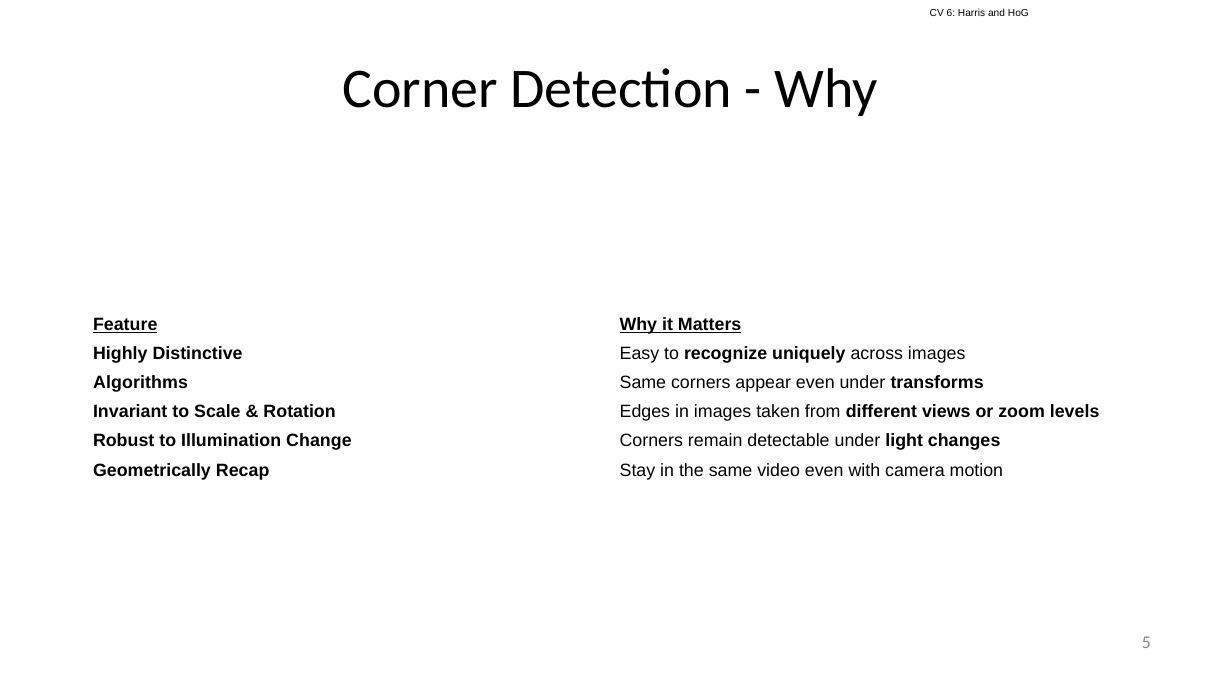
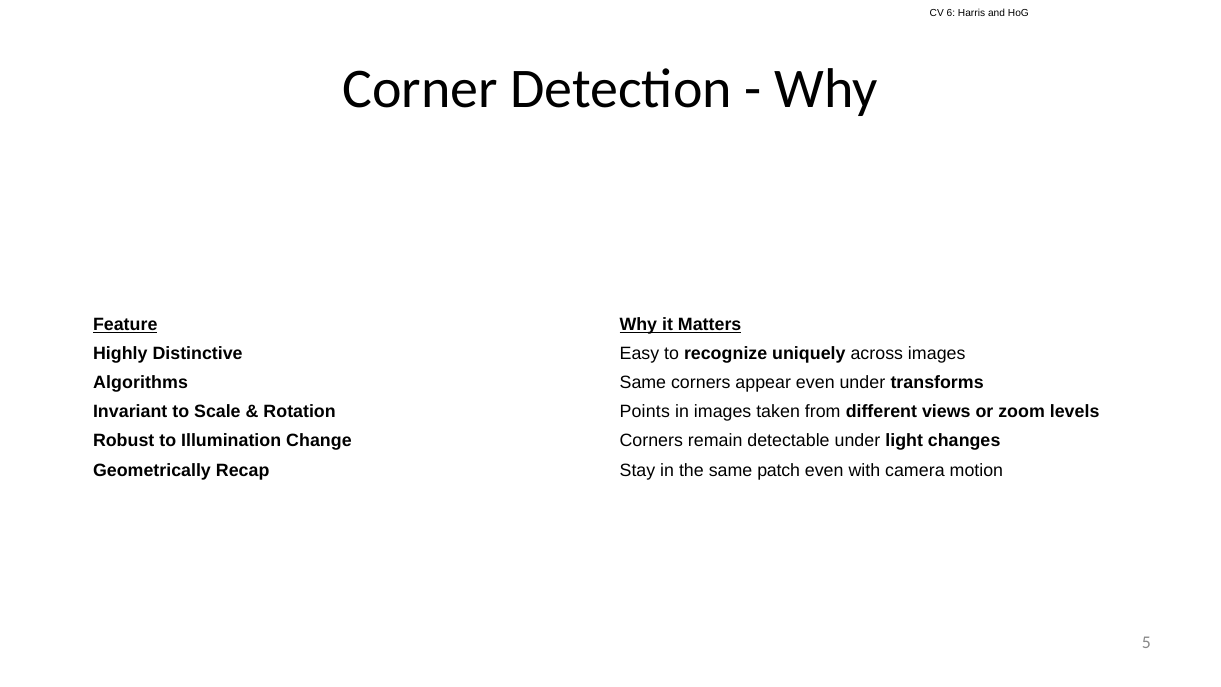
Edges: Edges -> Points
video: video -> patch
